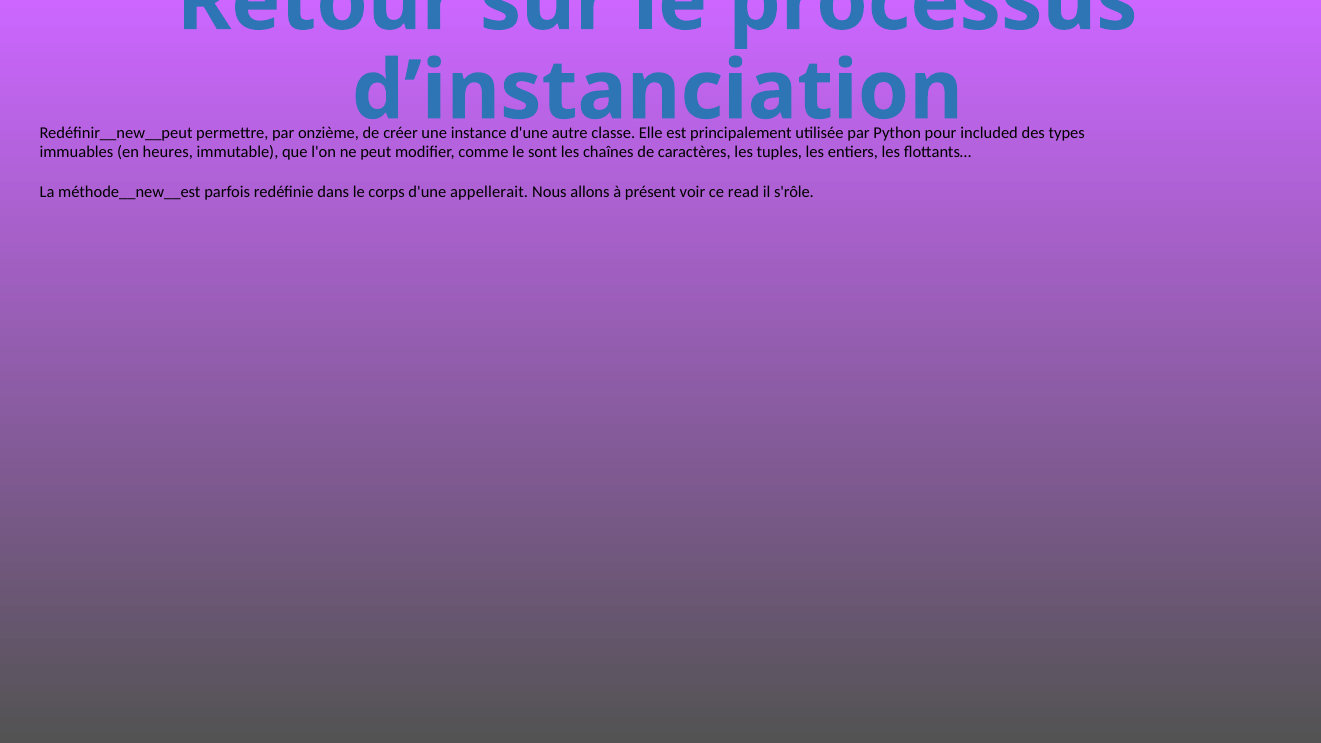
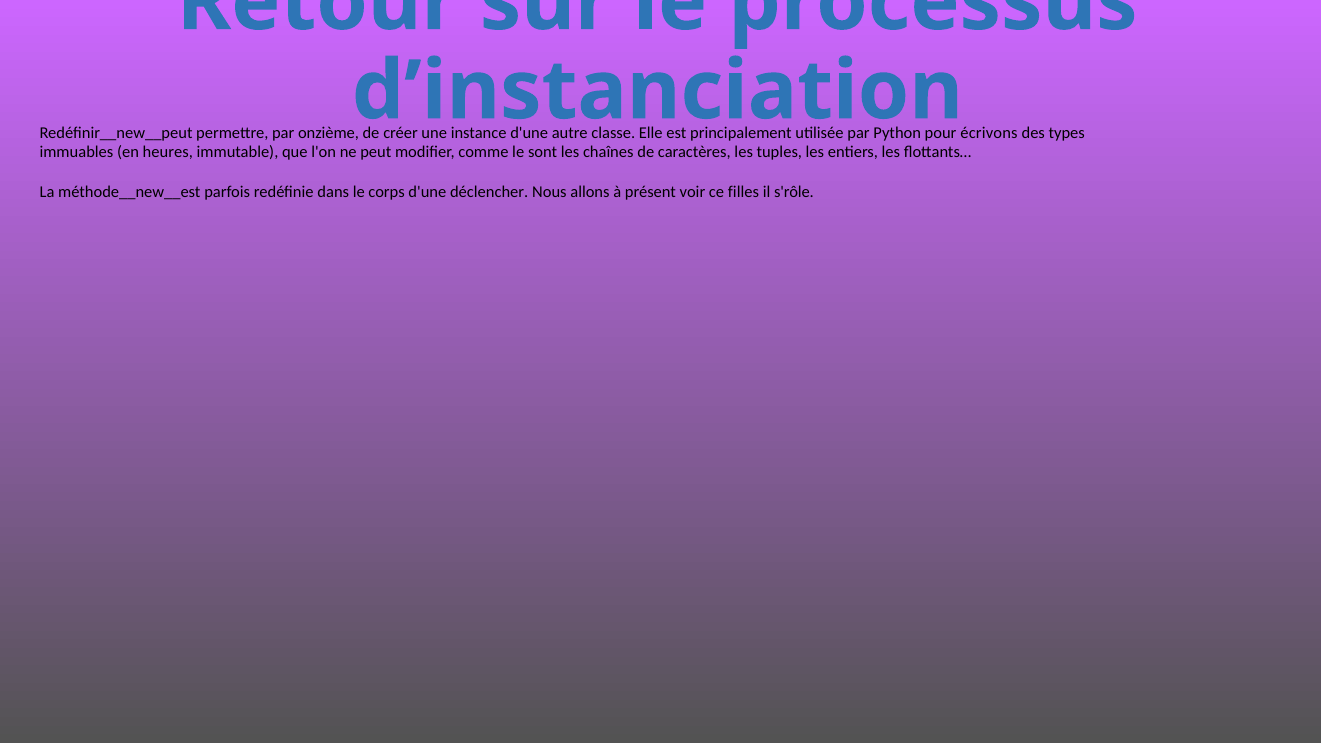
included: included -> écrivons
appellerait: appellerait -> déclencher
read: read -> filles
